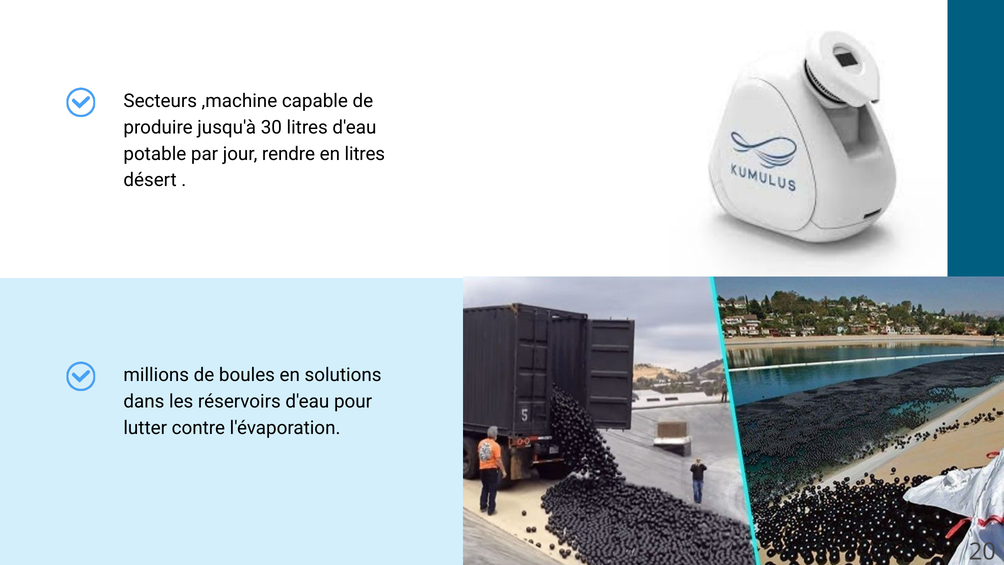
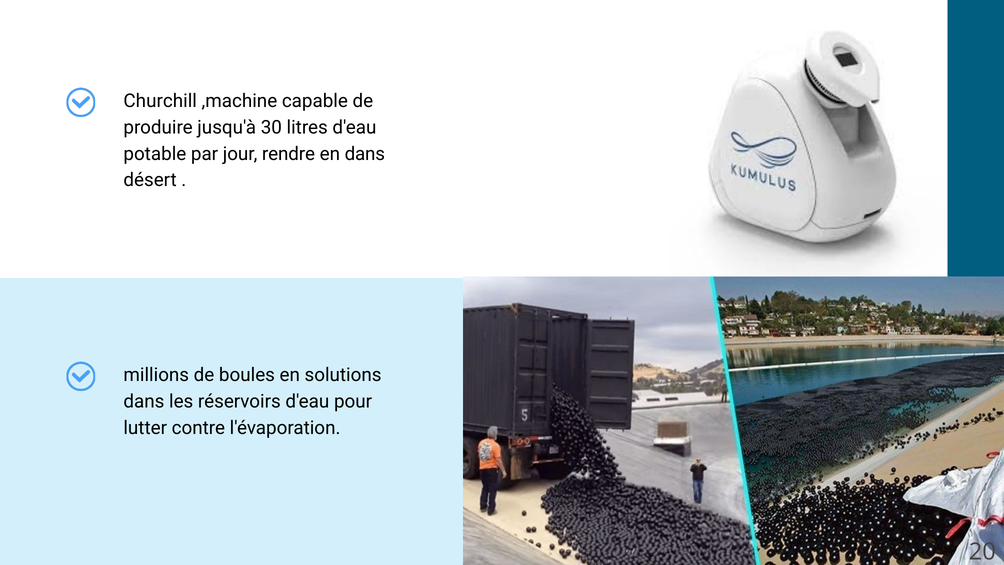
Secteurs: Secteurs -> Churchill
en litres: litres -> dans
